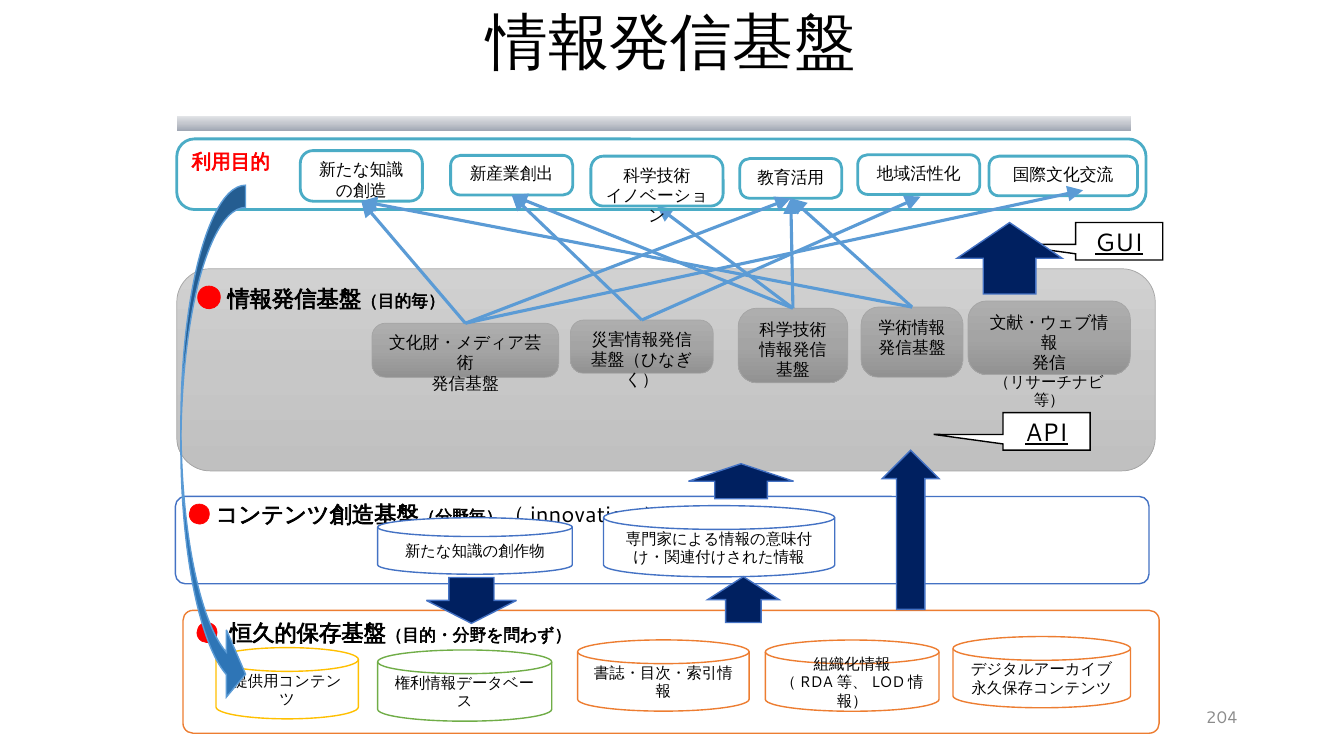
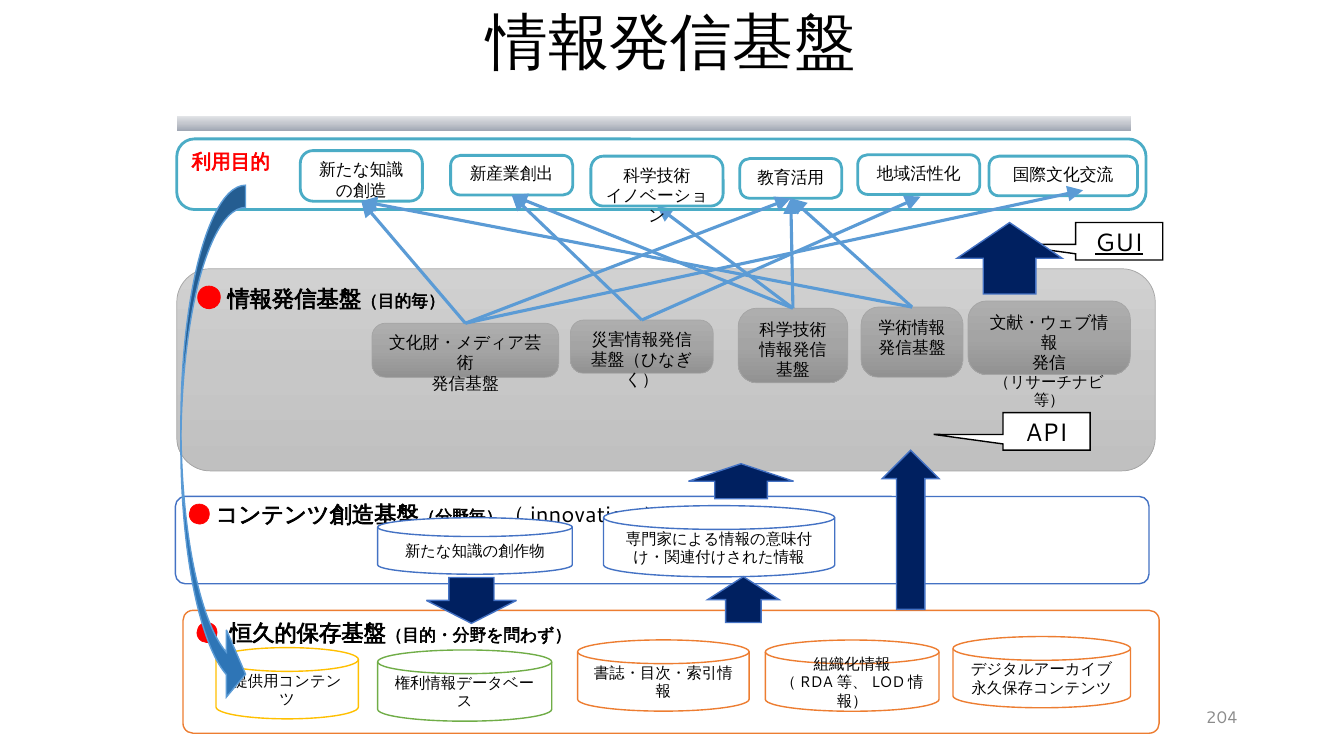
API underline: present -> none
